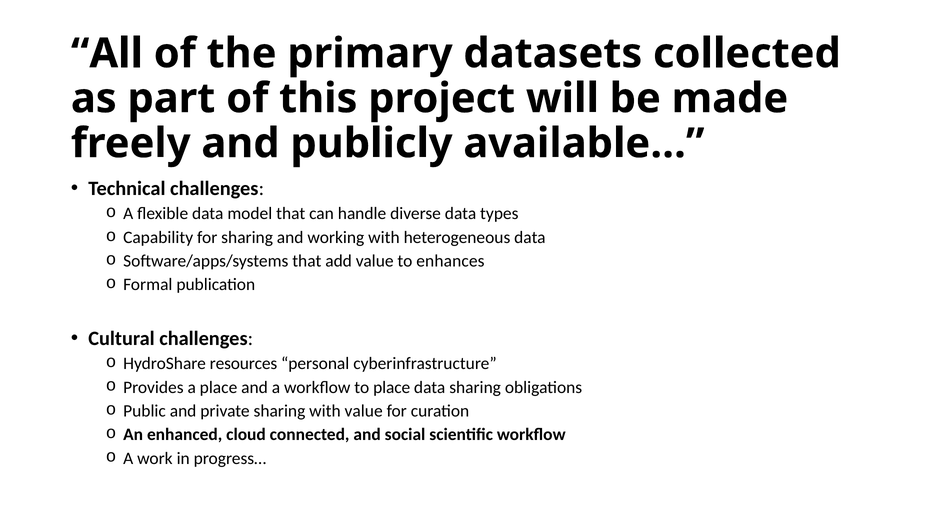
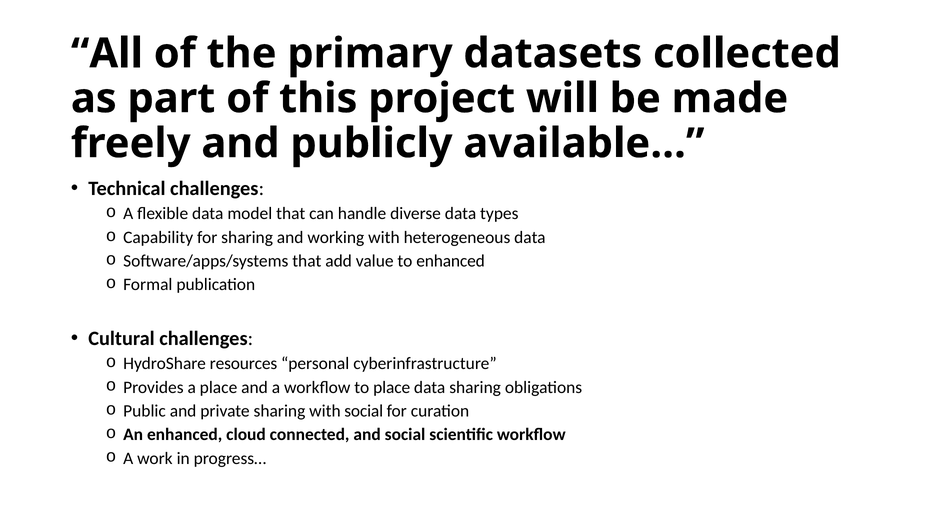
to enhances: enhances -> enhanced
with value: value -> social
